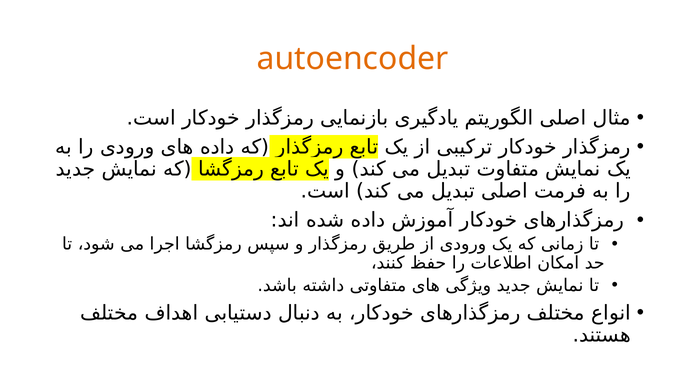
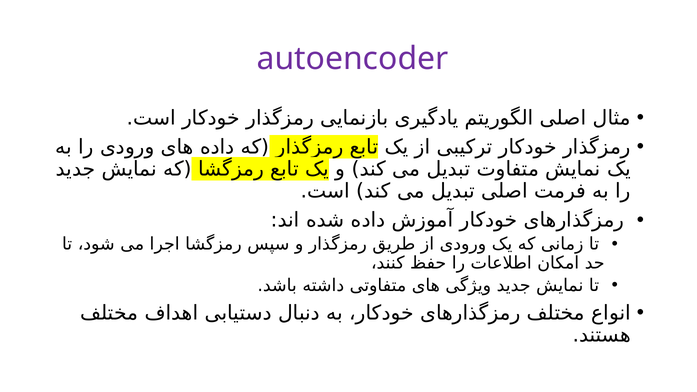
autoencoder colour: orange -> purple
